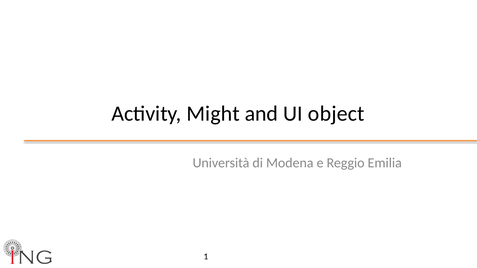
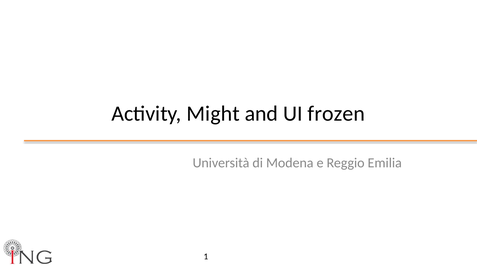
object: object -> frozen
